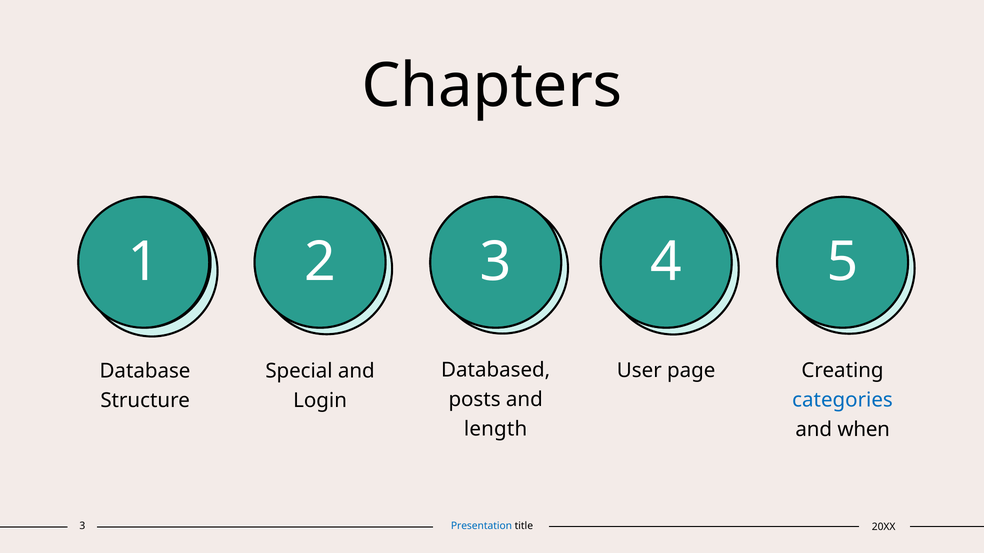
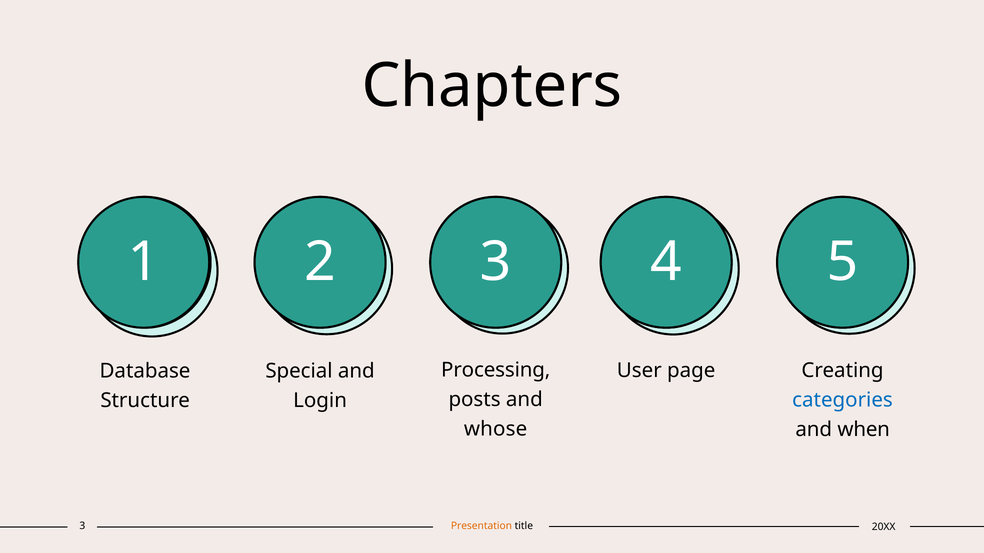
Databased: Databased -> Processing
length: length -> whose
Presentation colour: blue -> orange
